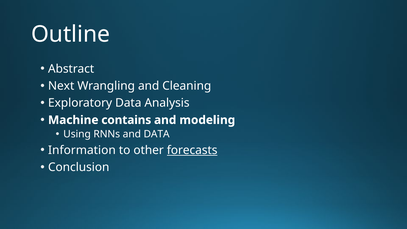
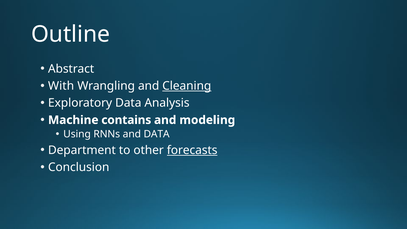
Next: Next -> With
Cleaning underline: none -> present
Information: Information -> Department
